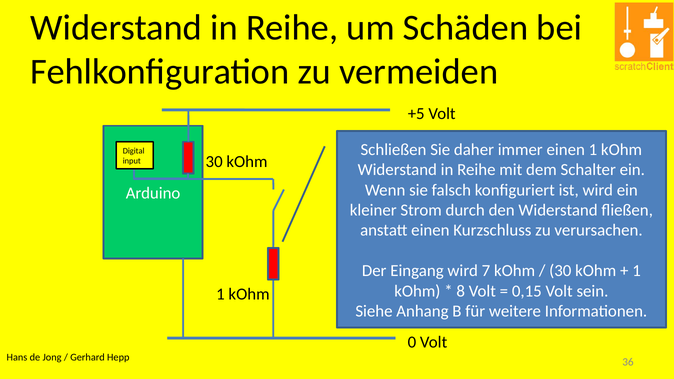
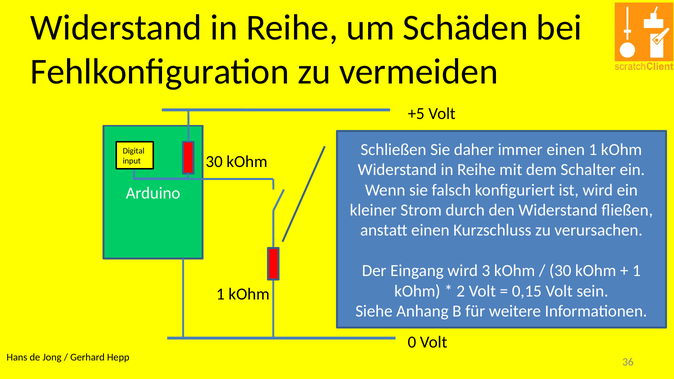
7: 7 -> 3
8: 8 -> 2
